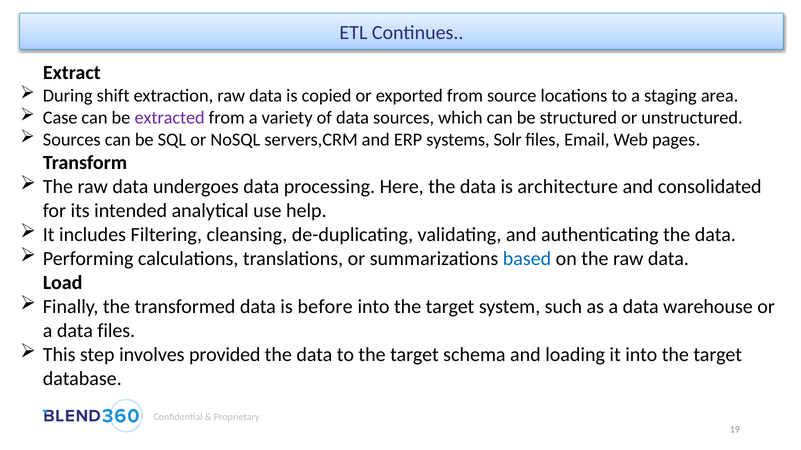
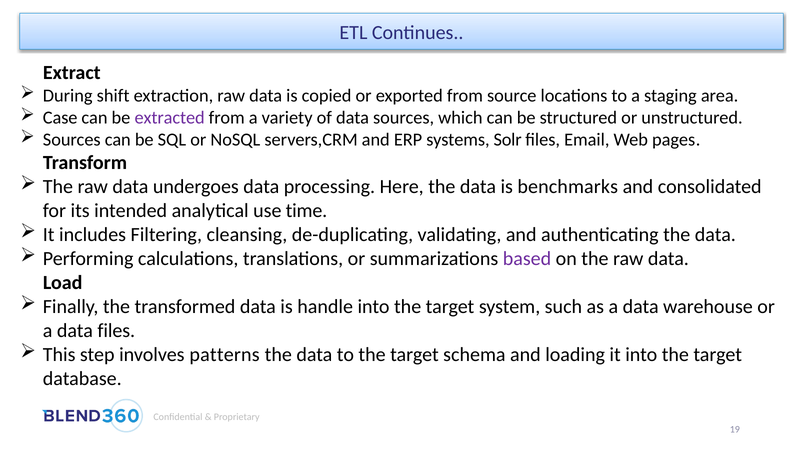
architecture: architecture -> benchmarks
help: help -> time
based colour: blue -> purple
before: before -> handle
provided: provided -> patterns
